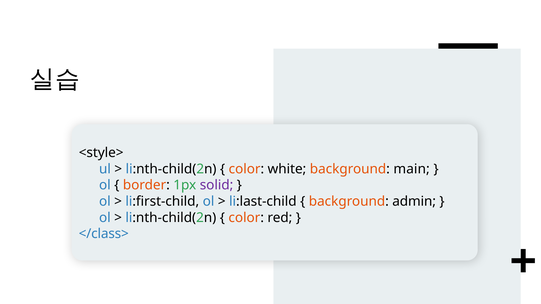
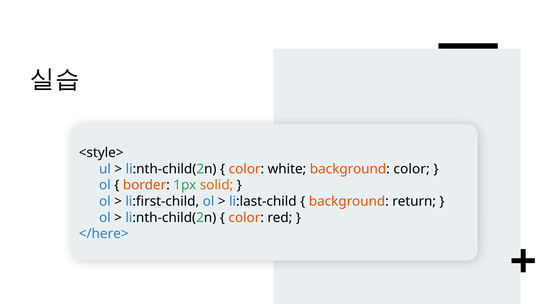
background main: main -> color
solid colour: purple -> orange
admin: admin -> return
</class>: </class> -> </here>
